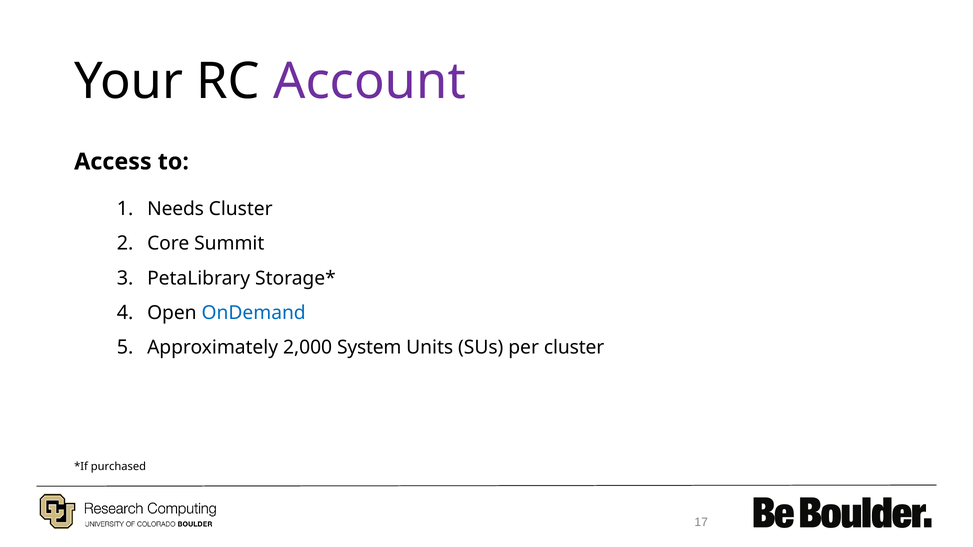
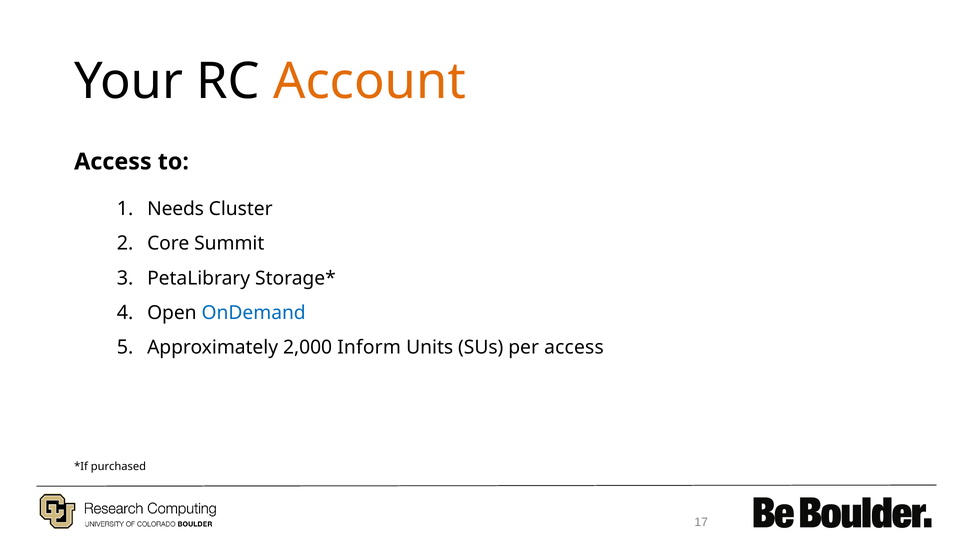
Account colour: purple -> orange
System: System -> Inform
per cluster: cluster -> access
